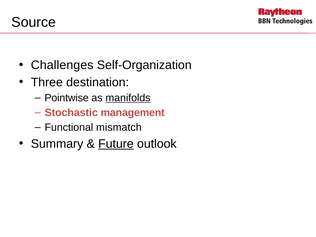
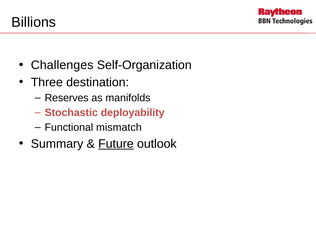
Source: Source -> Billions
Pointwise: Pointwise -> Reserves
manifolds underline: present -> none
management: management -> deployability
